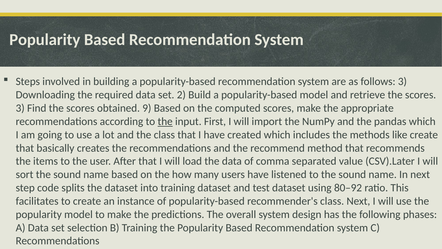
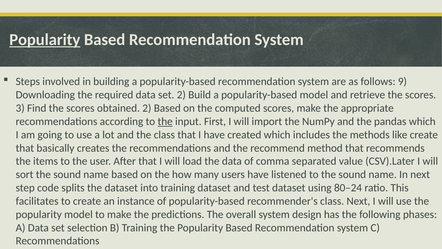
Popularity at (45, 40) underline: none -> present
follows 3: 3 -> 9
obtained 9: 9 -> 2
80–92: 80–92 -> 80–24
